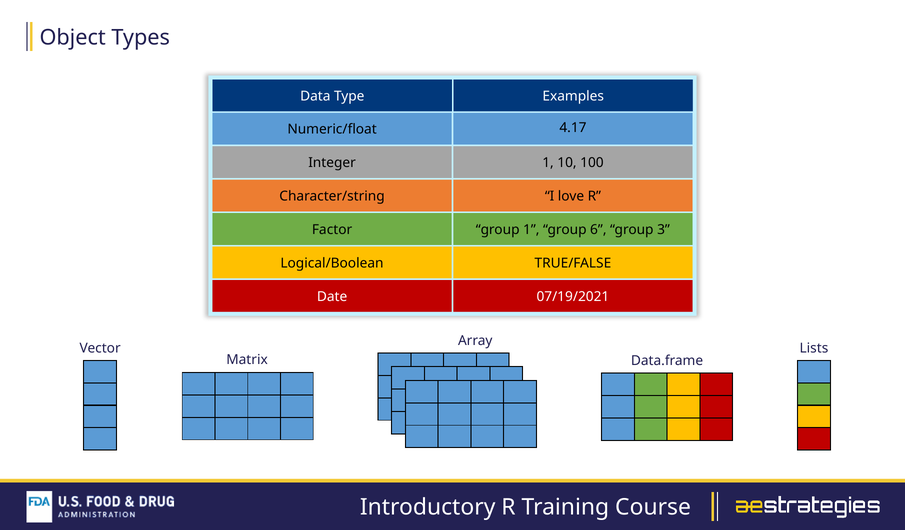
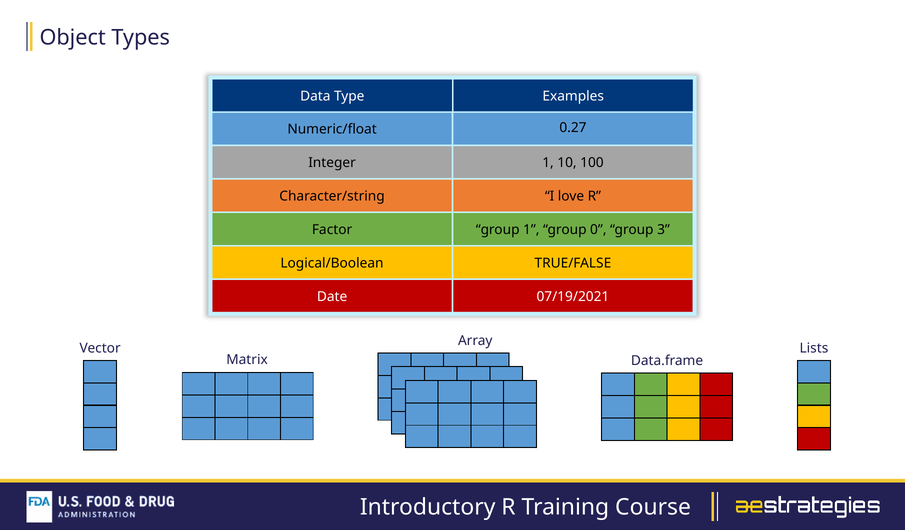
4.17: 4.17 -> 0.27
6: 6 -> 0
